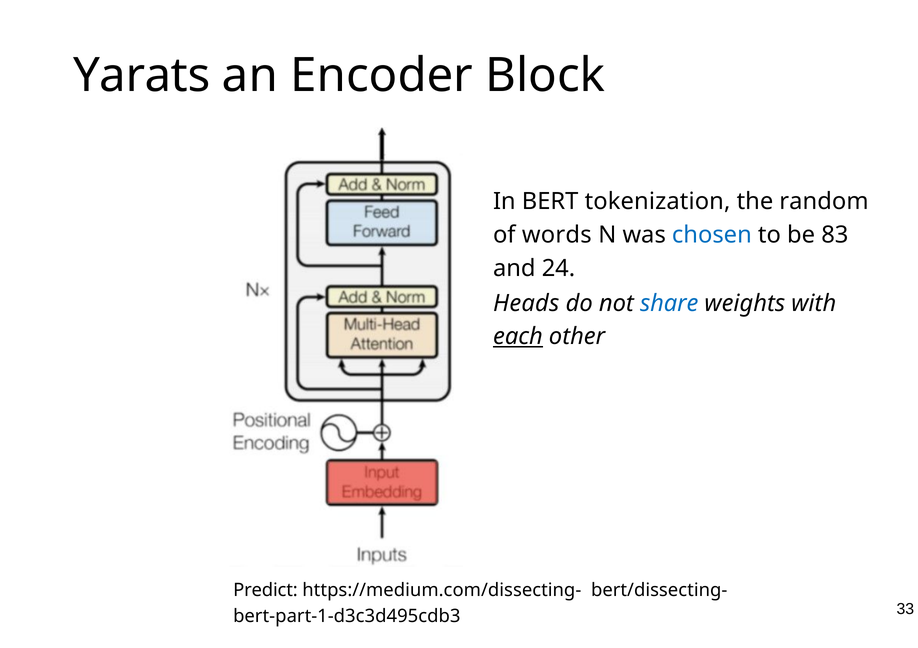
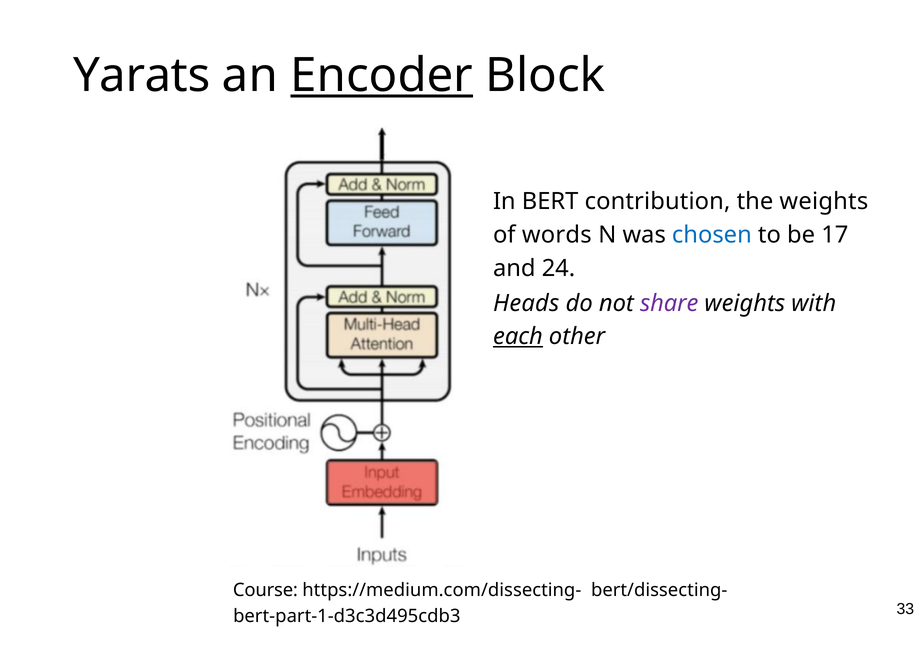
Encoder underline: none -> present
tokenization: tokenization -> contribution
the random: random -> weights
83: 83 -> 17
share colour: blue -> purple
Predict: Predict -> Course
